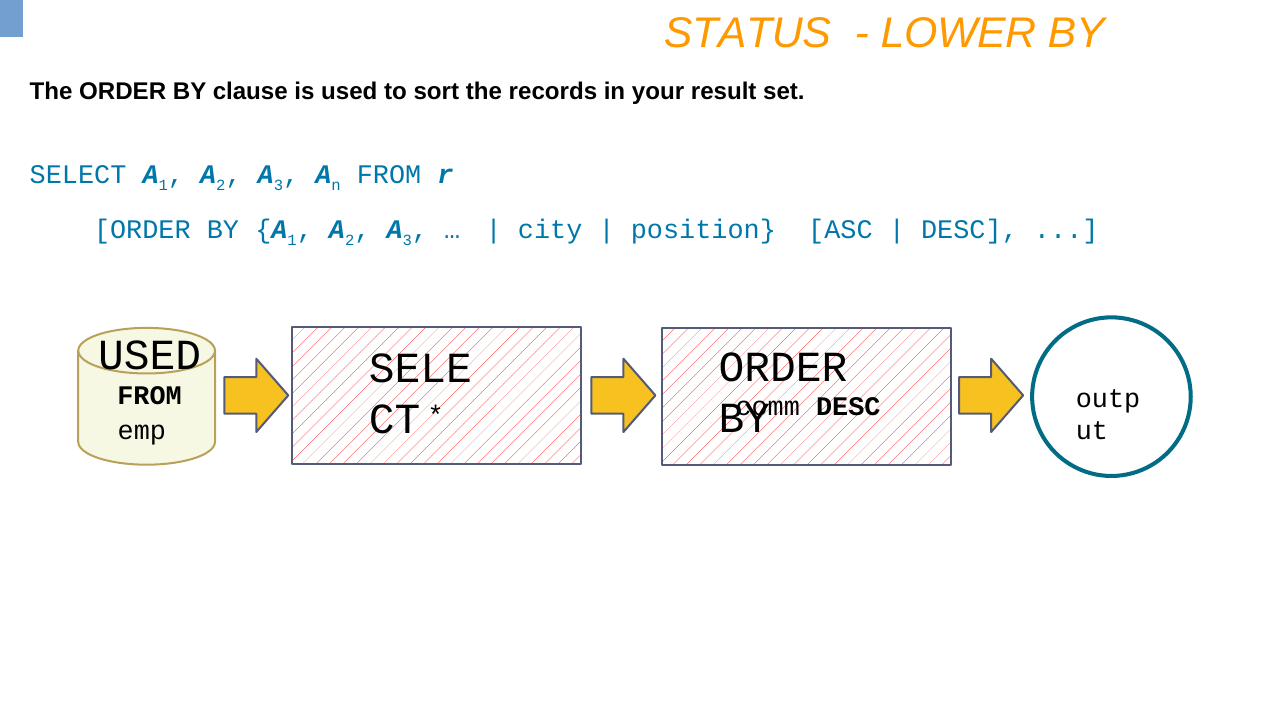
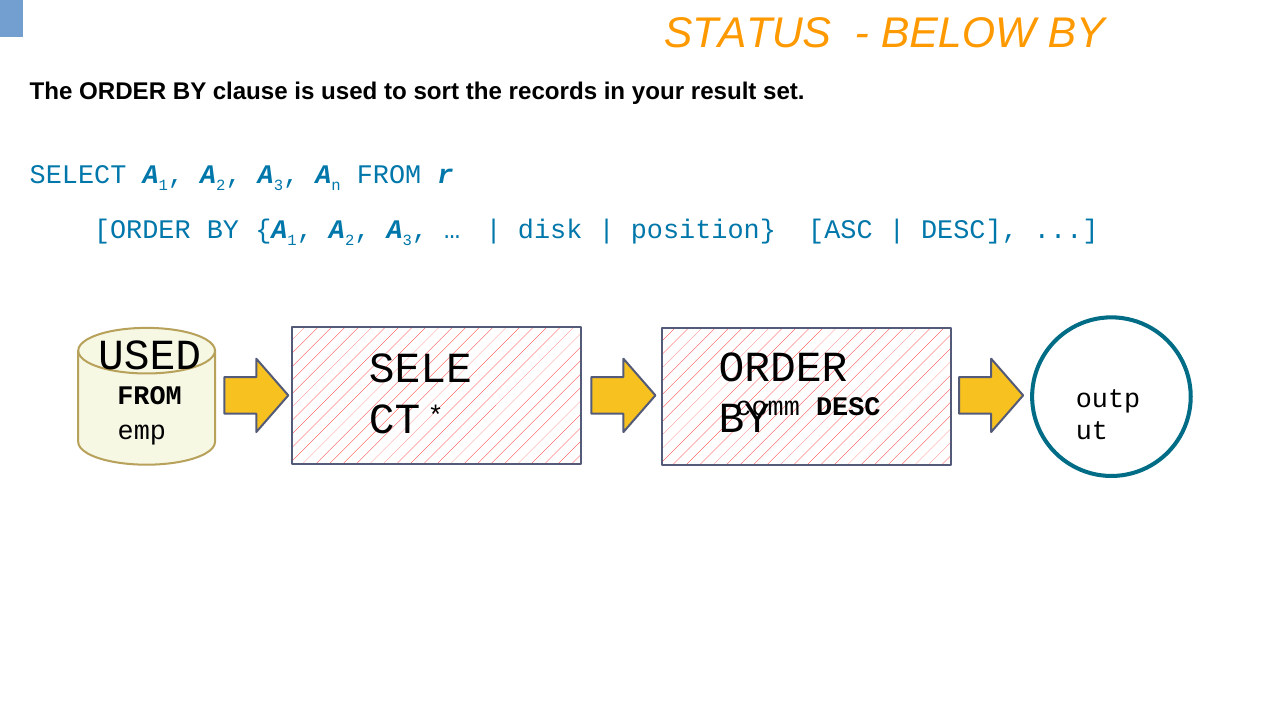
LOWER: LOWER -> BELOW
city: city -> disk
